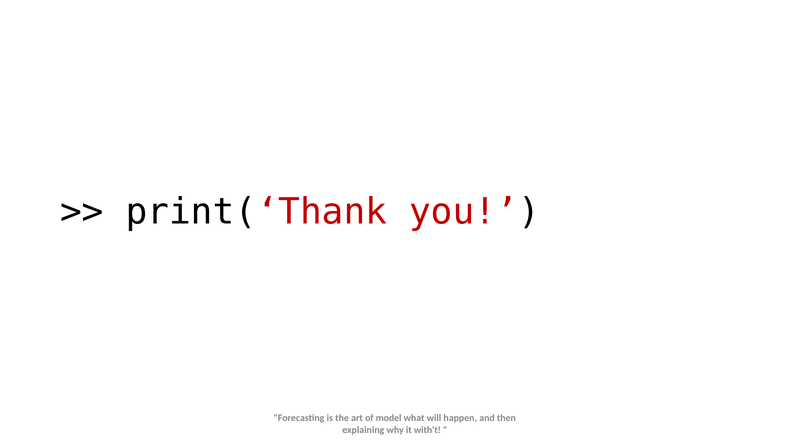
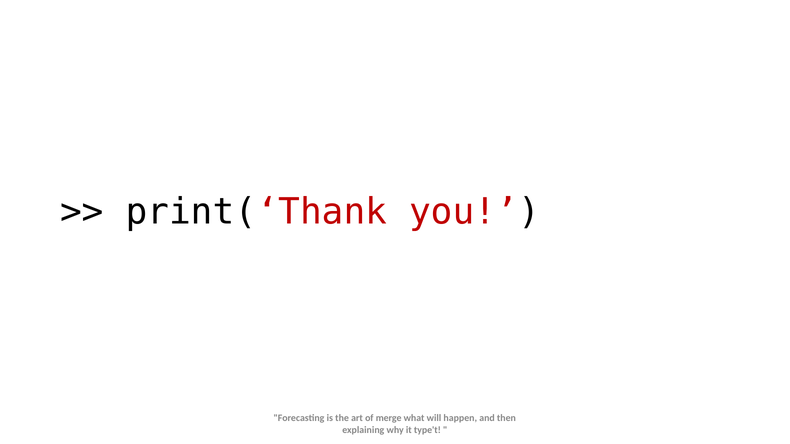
model: model -> merge
with't: with't -> type't
